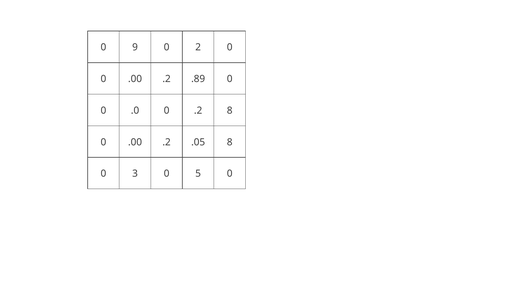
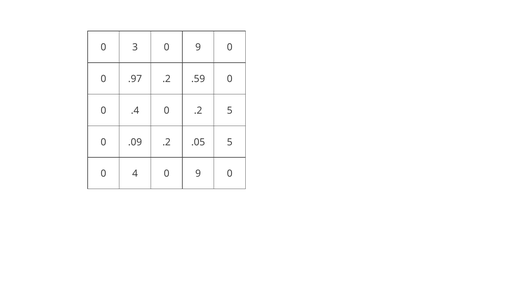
9: 9 -> 3
2 at (198, 47): 2 -> 9
.00 at (135, 79): .00 -> .97
.89: .89 -> .59
.0: .0 -> .4
.2 8: 8 -> 5
.00 at (135, 142): .00 -> .09
.05 8: 8 -> 5
3: 3 -> 4
5 at (198, 174): 5 -> 9
